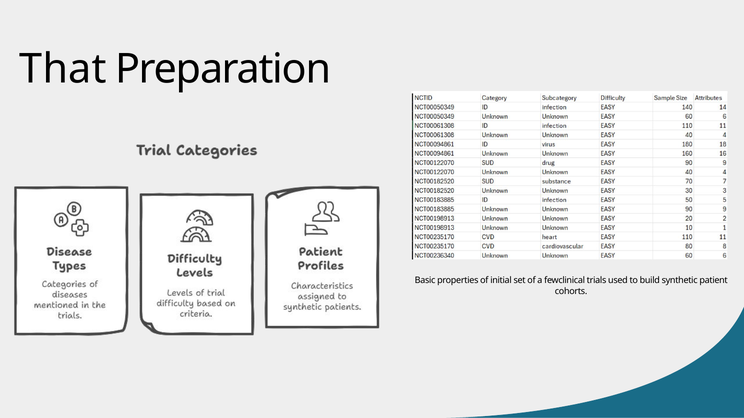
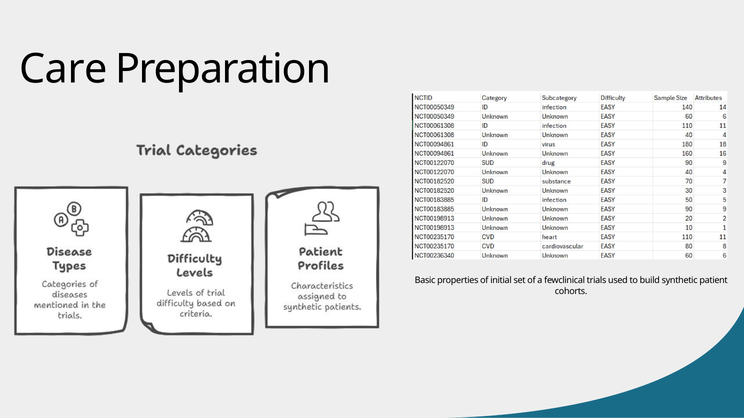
That: That -> Care
